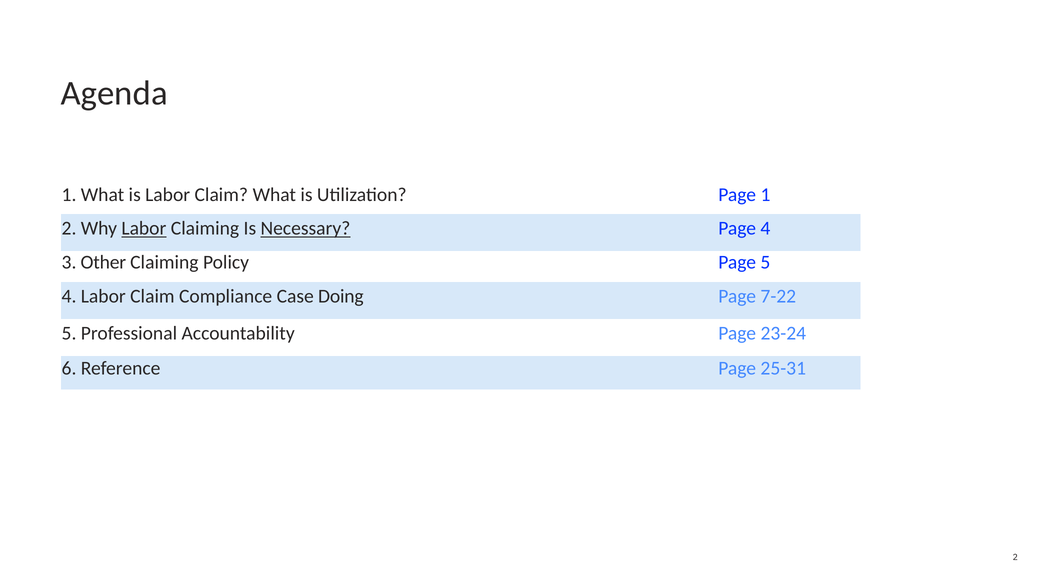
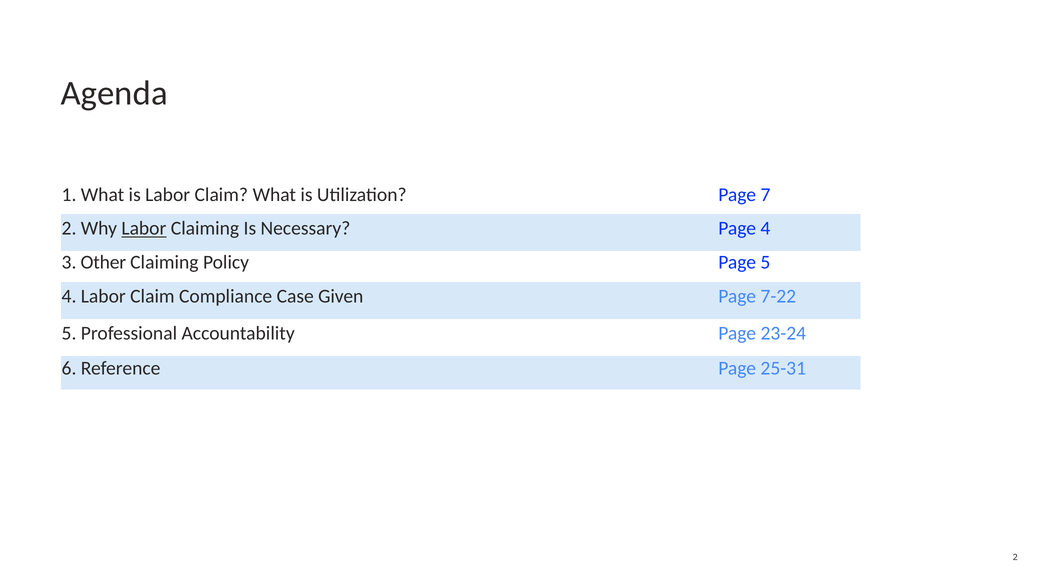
Page 1: 1 -> 7
Necessary underline: present -> none
Doing: Doing -> Given
